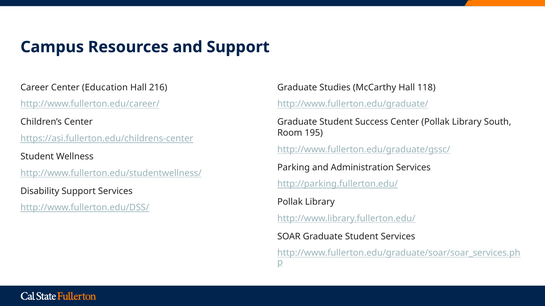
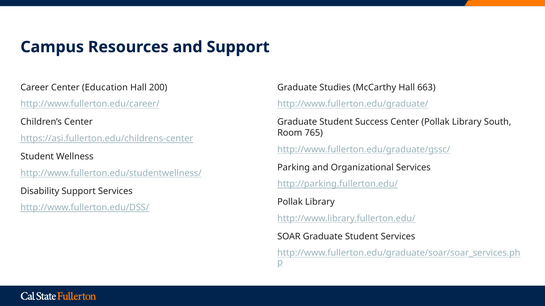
216: 216 -> 200
118: 118 -> 663
195: 195 -> 765
Administration: Administration -> Organizational
